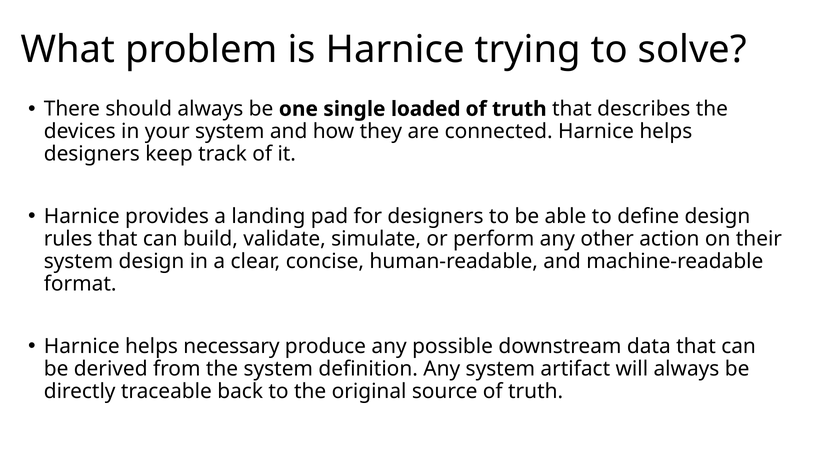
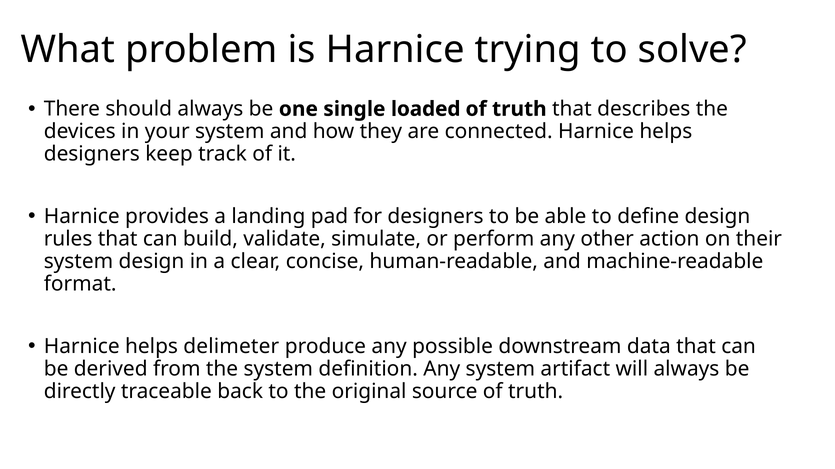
necessary: necessary -> delimeter
